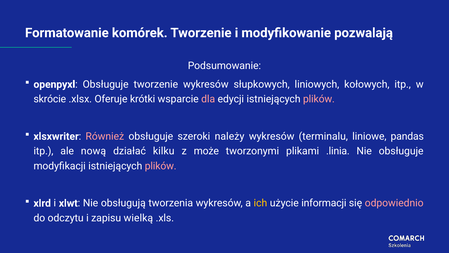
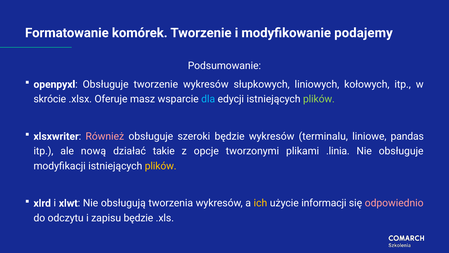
pozwalają: pozwalają -> podajemy
krótki: krótki -> masz
dla colour: pink -> light blue
plików at (319, 99) colour: pink -> light green
szeroki należy: należy -> będzie
kilku: kilku -> takie
może: może -> opcje
plików at (161, 166) colour: pink -> yellow
zapisu wielką: wielką -> będzie
